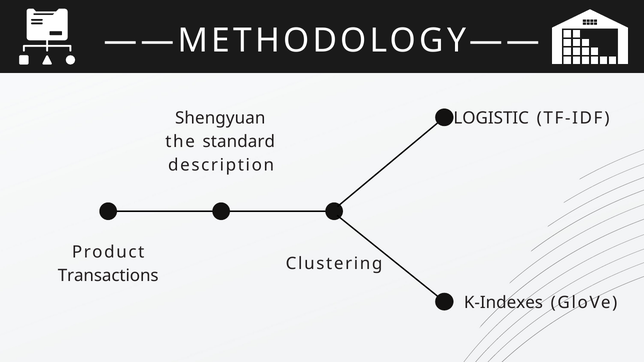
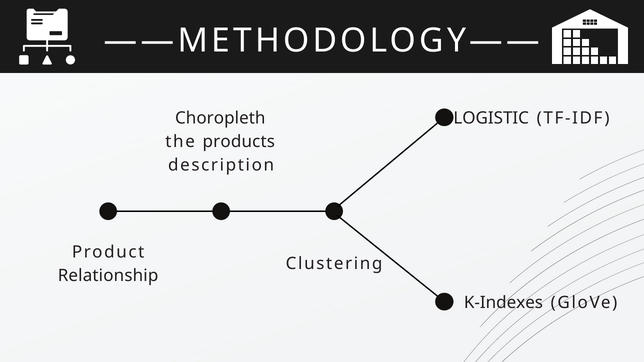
Shengyuan: Shengyuan -> Choropleth
standard: standard -> products
Transactions: Transactions -> Relationship
